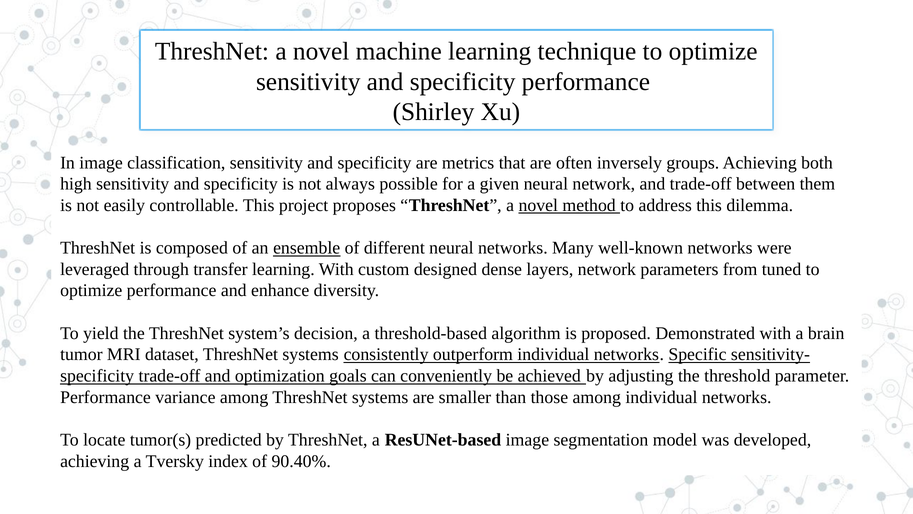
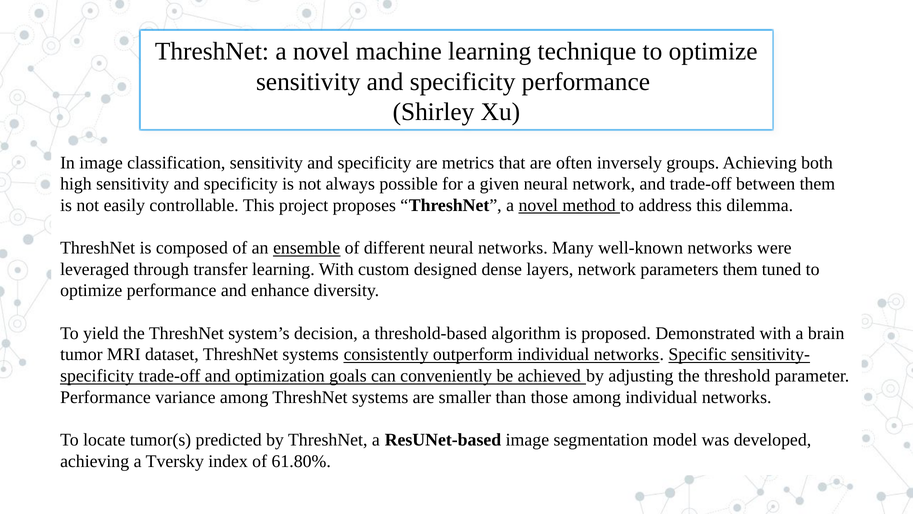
parameters from: from -> them
90.40%: 90.40% -> 61.80%
